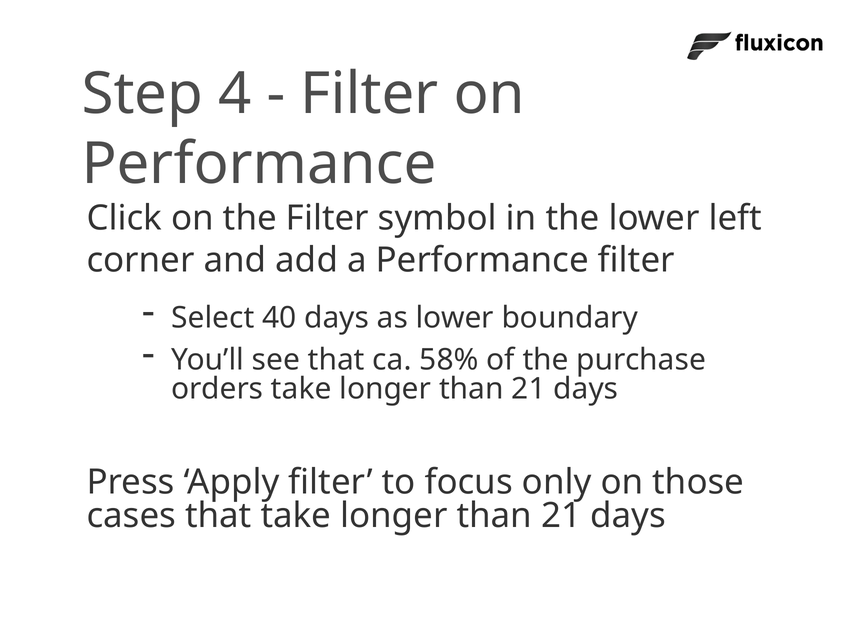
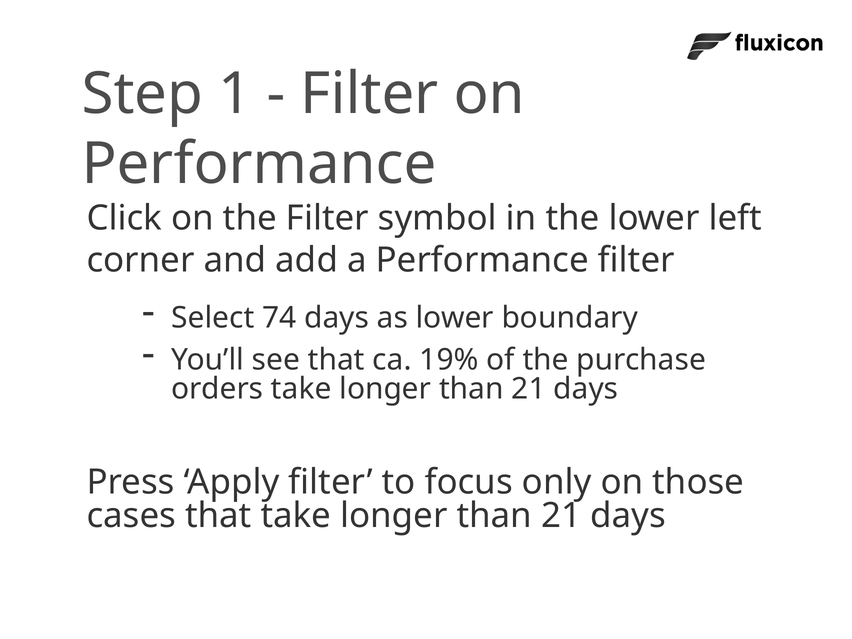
4: 4 -> 1
40: 40 -> 74
58%: 58% -> 19%
